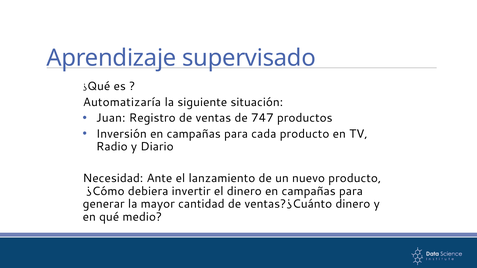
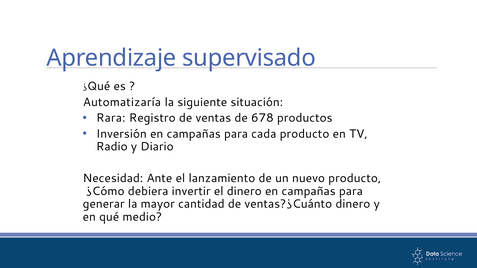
Juan: Juan -> Rara
747: 747 -> 678
